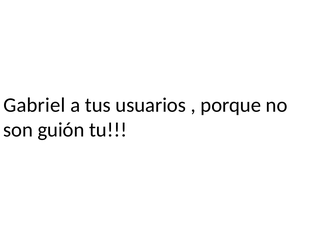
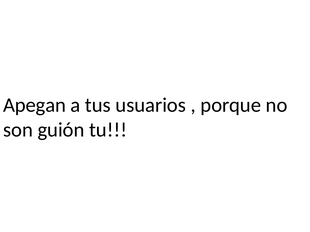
Gabriel: Gabriel -> Apegan
